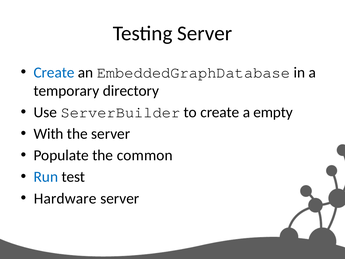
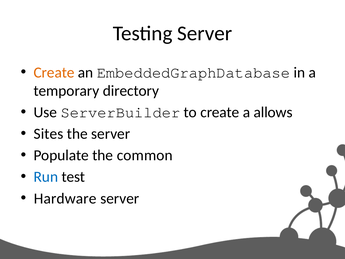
Create at (54, 72) colour: blue -> orange
empty: empty -> allows
With: With -> Sites
